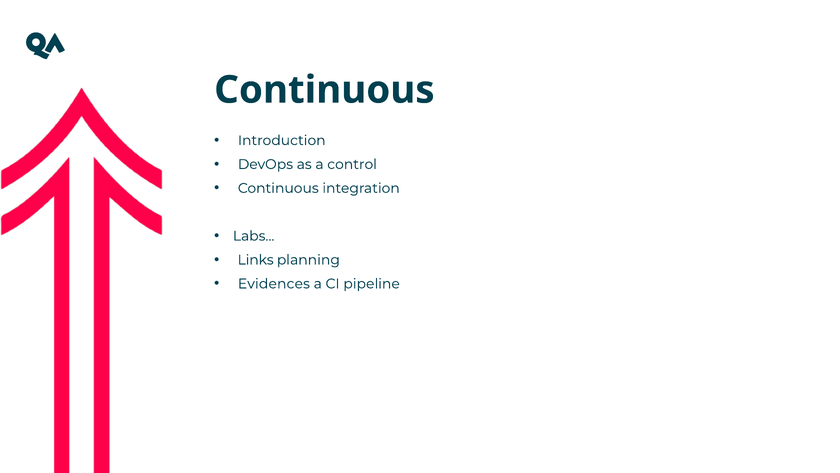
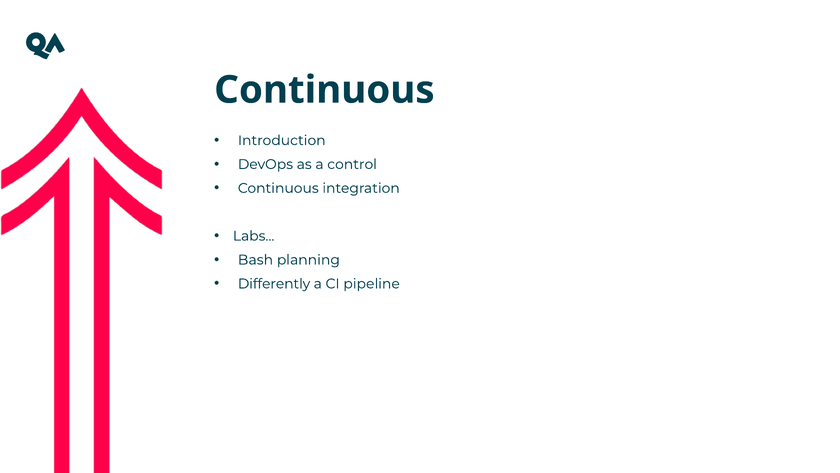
Links: Links -> Bash
Evidences: Evidences -> Differently
